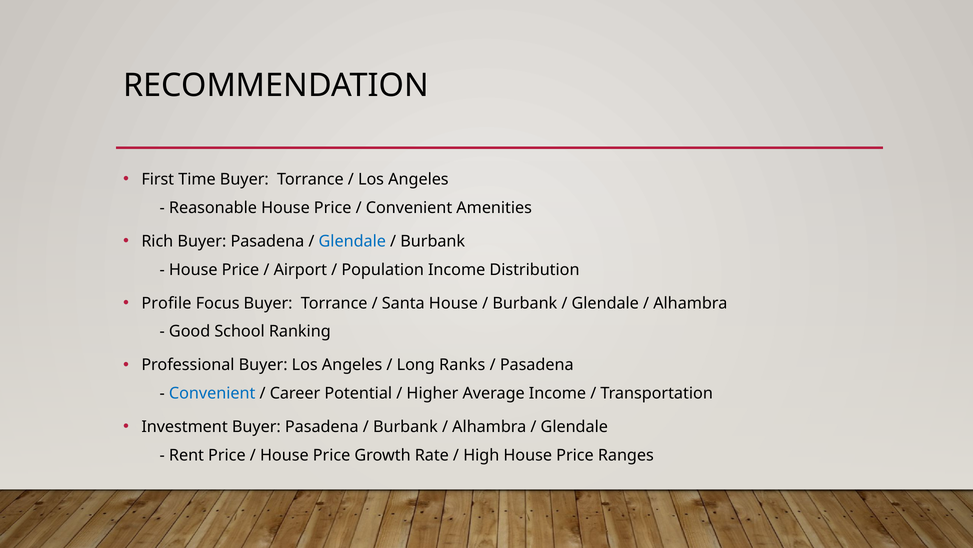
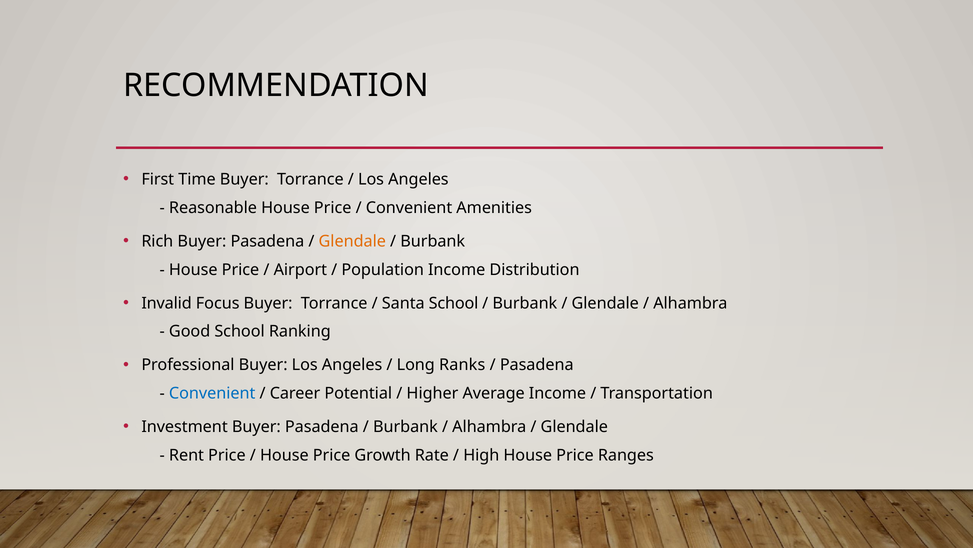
Glendale at (352, 241) colour: blue -> orange
Profile: Profile -> Invalid
Santa House: House -> School
